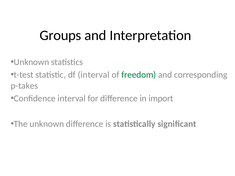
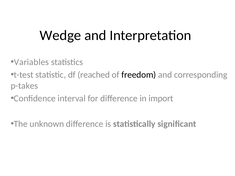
Groups: Groups -> Wedge
Unknown at (31, 62): Unknown -> Variables
df interval: interval -> reached
freedom colour: green -> black
